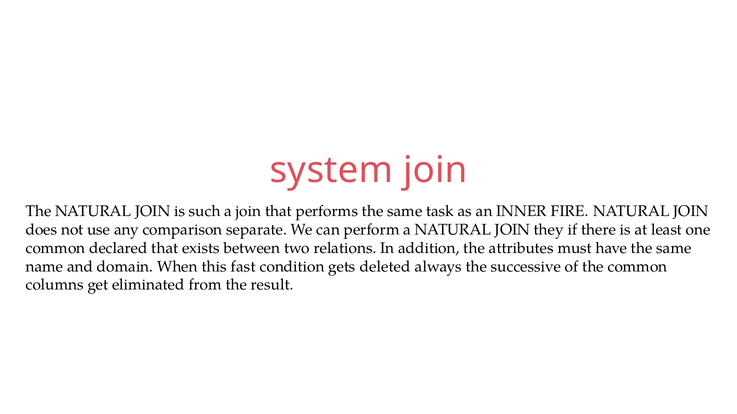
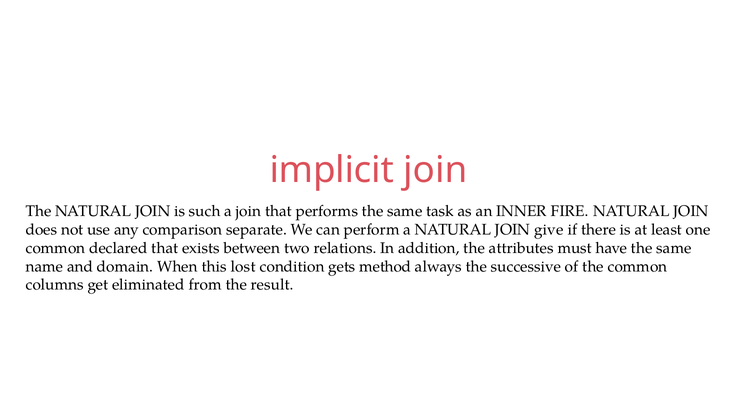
system: system -> implicit
they: they -> give
fast: fast -> lost
deleted: deleted -> method
